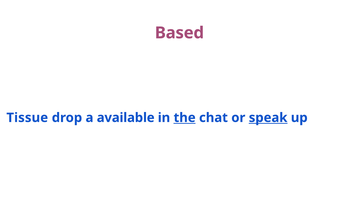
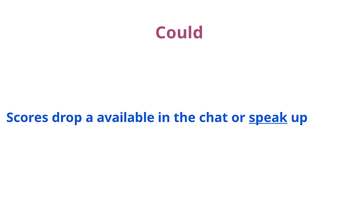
Based: Based -> Could
Tissue: Tissue -> Scores
the underline: present -> none
